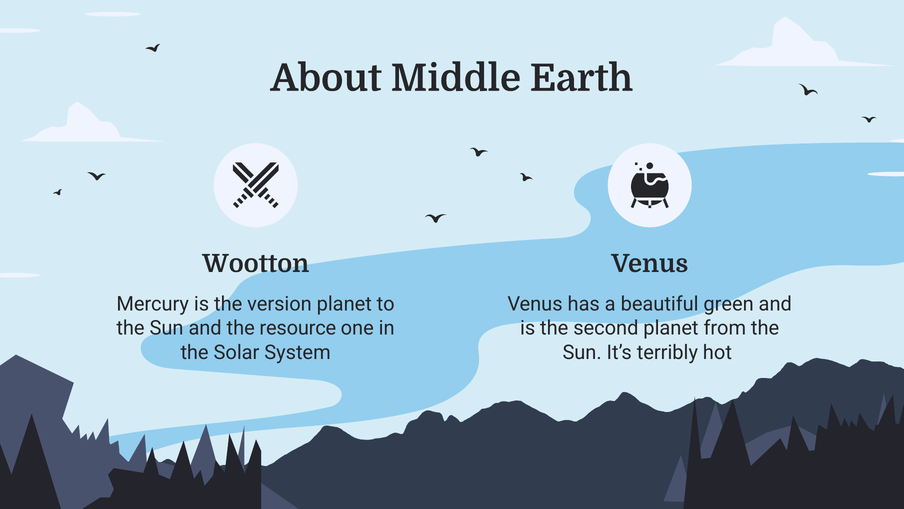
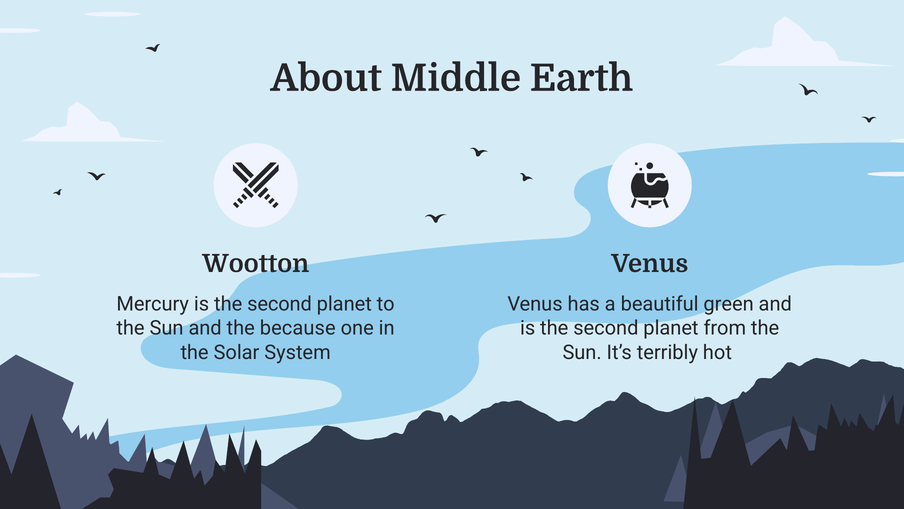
Mercury is the version: version -> second
resource: resource -> because
